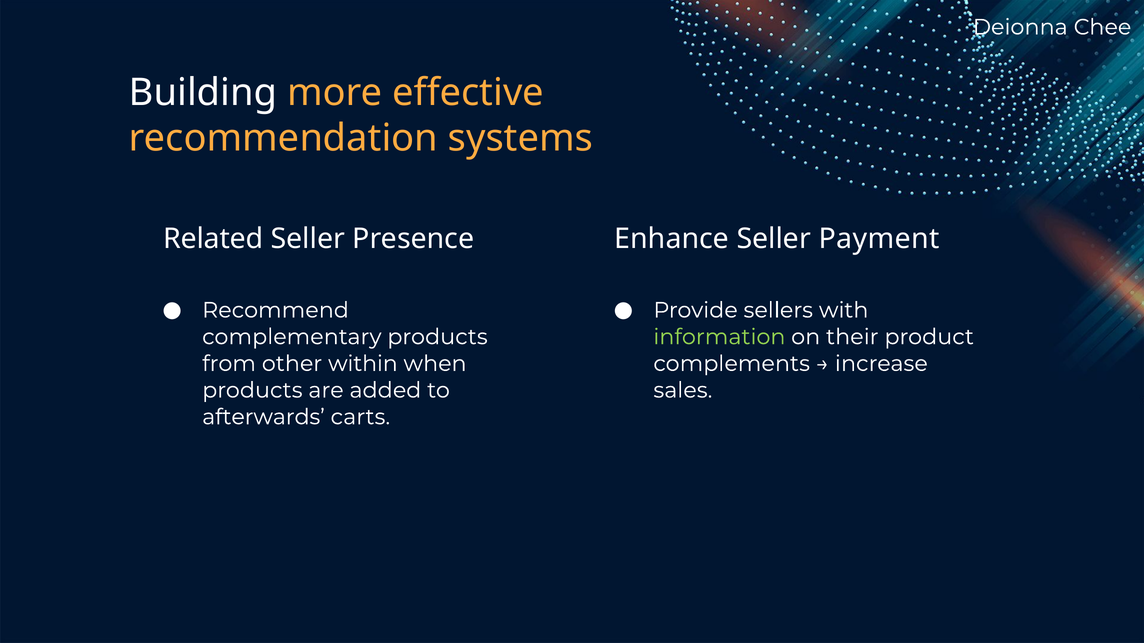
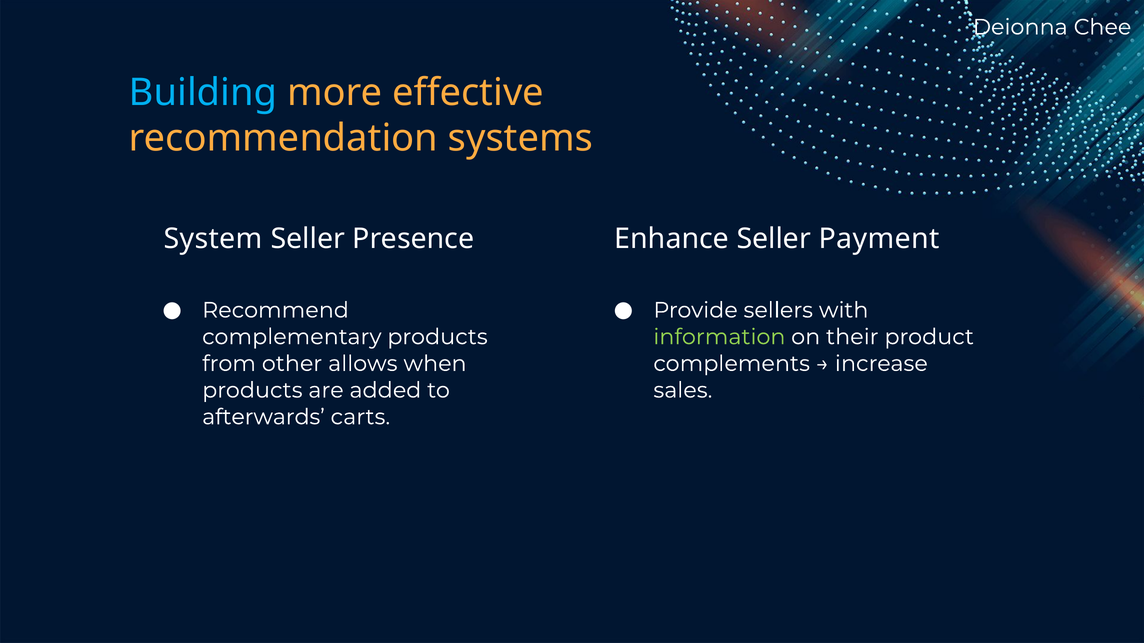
Building colour: white -> light blue
Related: Related -> System
within: within -> allows
